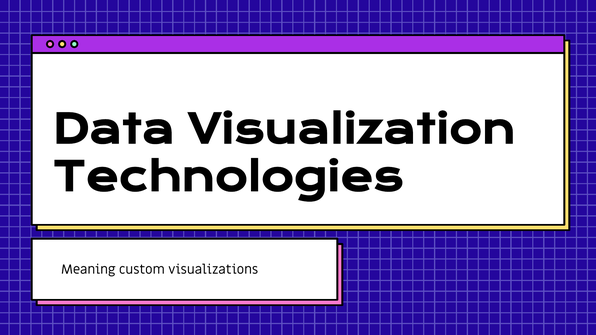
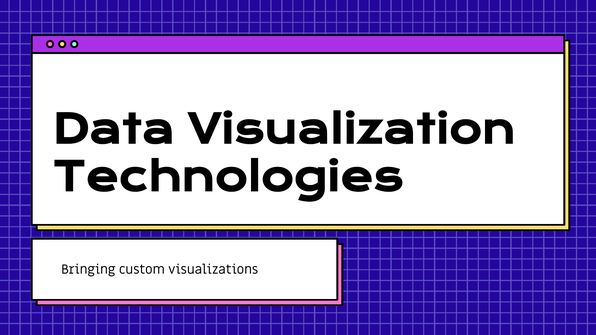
Meaning: Meaning -> Bringing
